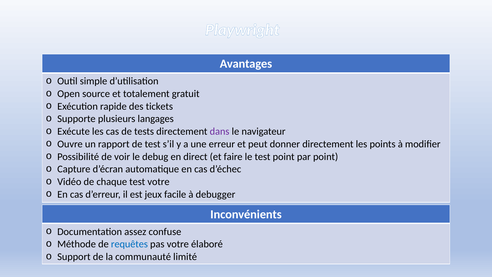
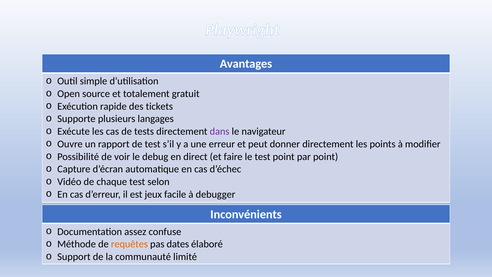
test votre: votre -> selon
requêtes colour: blue -> orange
pas votre: votre -> dates
